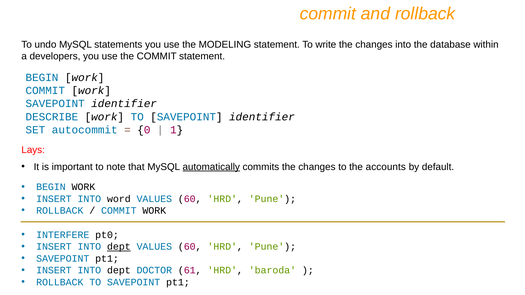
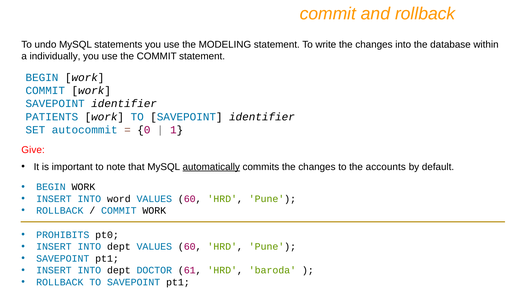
developers: developers -> individually
DESCRIBE: DESCRIBE -> PATIENTS
Lays: Lays -> Give
INTERFERE: INTERFERE -> PROHIBITS
dept at (119, 247) underline: present -> none
